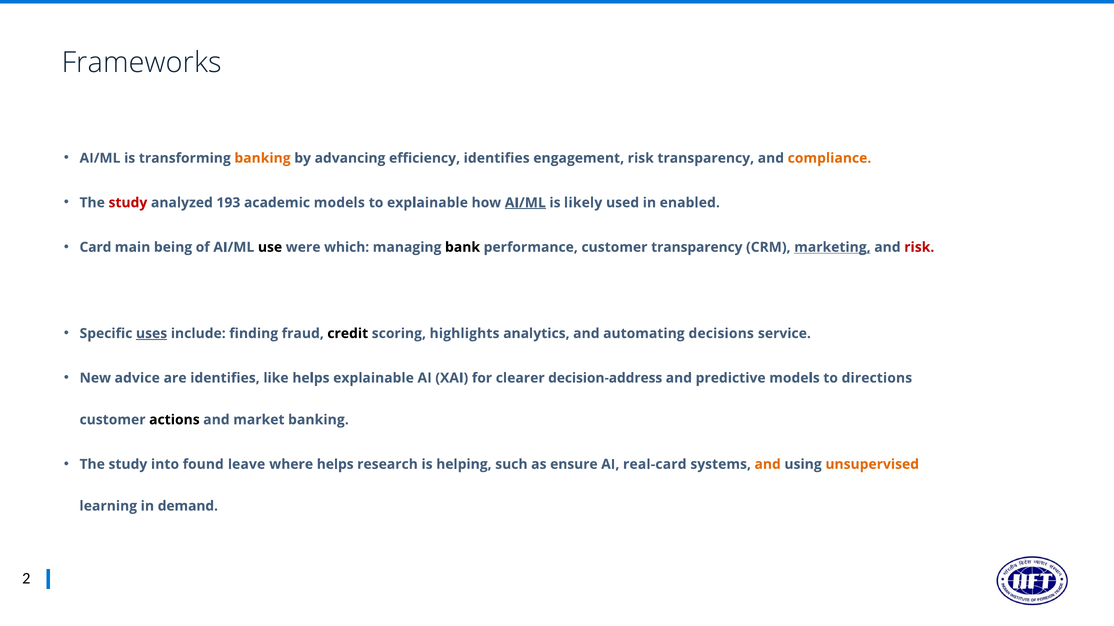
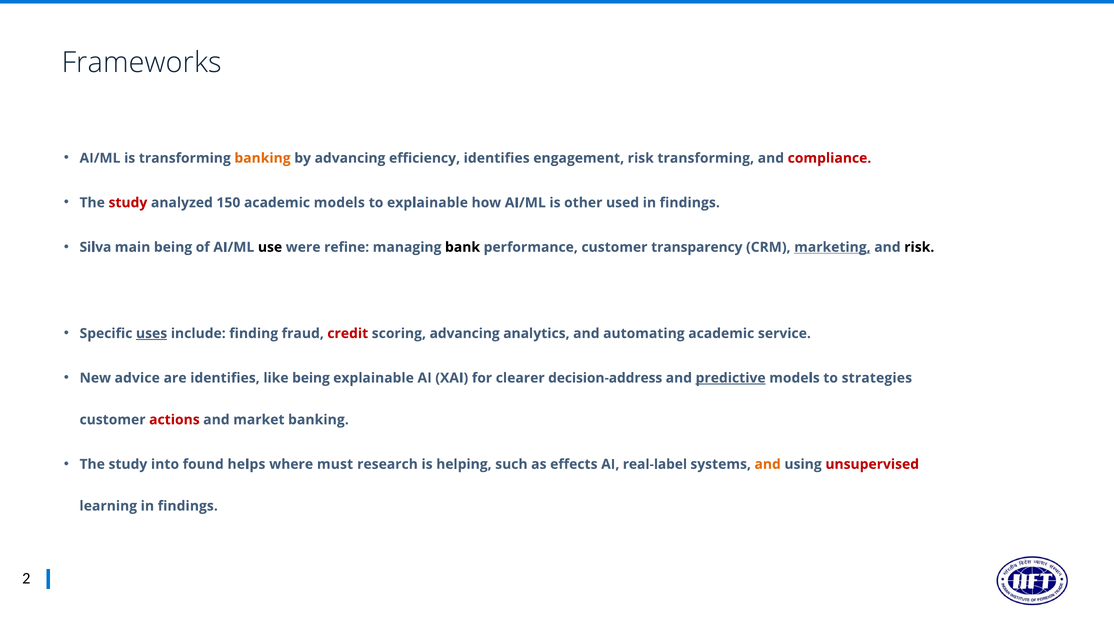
risk transparency: transparency -> transforming
compliance colour: orange -> red
193: 193 -> 150
AI/ML at (525, 203) underline: present -> none
likely: likely -> other
used in enabled: enabled -> findings
Card: Card -> Silva
which: which -> refine
risk at (919, 247) colour: red -> black
credit colour: black -> red
scoring highlights: highlights -> advancing
automating decisions: decisions -> academic
like helps: helps -> being
predictive underline: none -> present
directions: directions -> strategies
actions colour: black -> red
leave: leave -> helps
where helps: helps -> must
ensure: ensure -> effects
real-card: real-card -> real-label
unsupervised colour: orange -> red
learning in demand: demand -> findings
